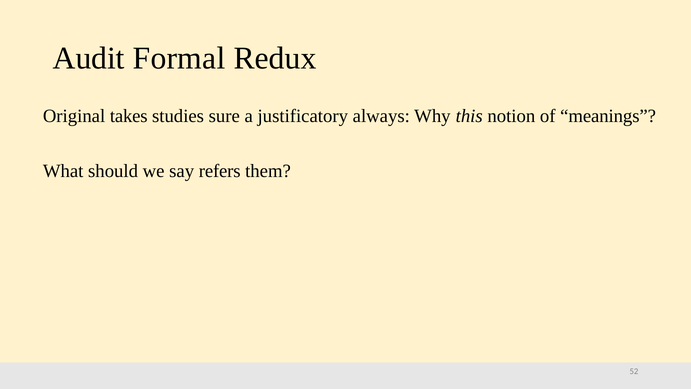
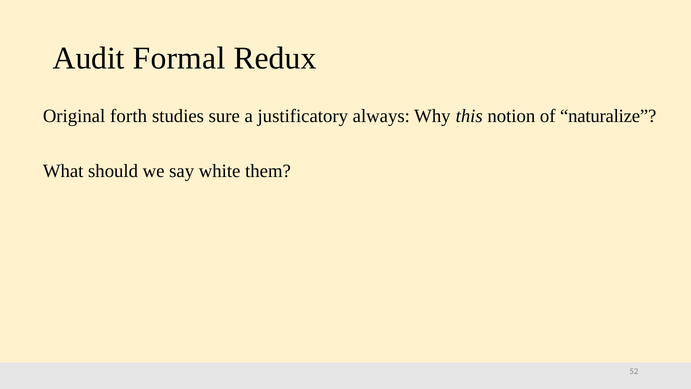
takes: takes -> forth
meanings: meanings -> naturalize
refers: refers -> white
